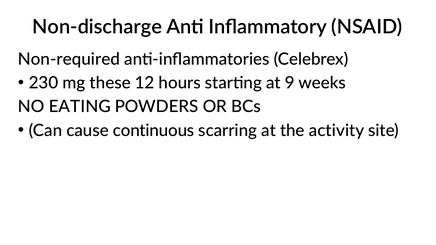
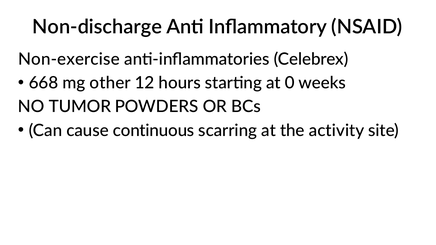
Non-required: Non-required -> Non-exercise
230: 230 -> 668
these: these -> other
9: 9 -> 0
EATING: EATING -> TUMOR
